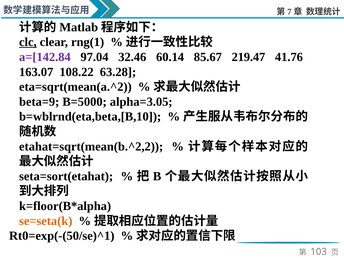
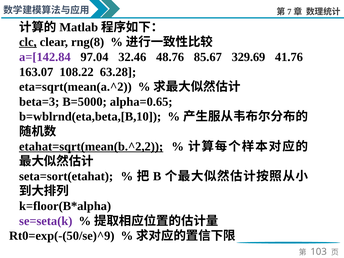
rng(1: rng(1 -> rng(8
60.14: 60.14 -> 48.76
219.47: 219.47 -> 329.69
beta=9: beta=9 -> beta=3
alpha=3.05: alpha=3.05 -> alpha=0.65
etahat=sqrt(mean(b.^2,2 underline: none -> present
se=seta(k colour: orange -> purple
Rt0=exp(-(50/se)^1: Rt0=exp(-(50/se)^1 -> Rt0=exp(-(50/se)^9
